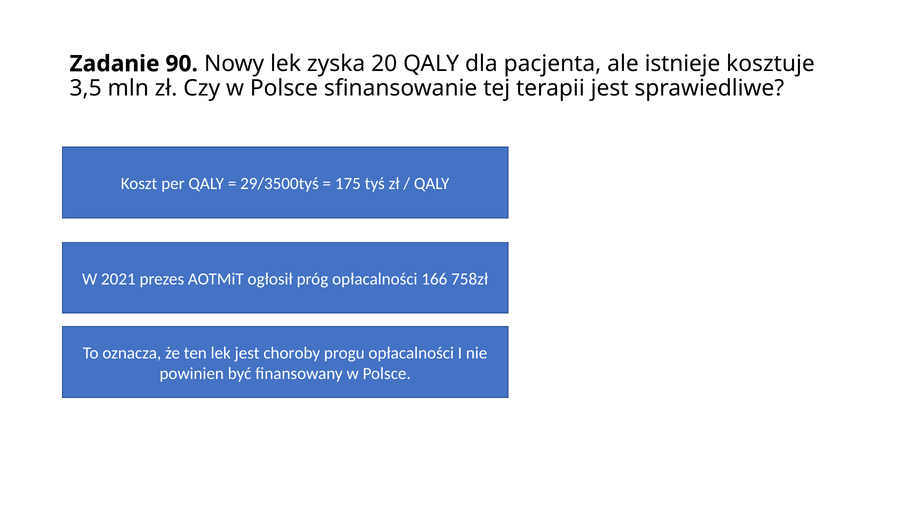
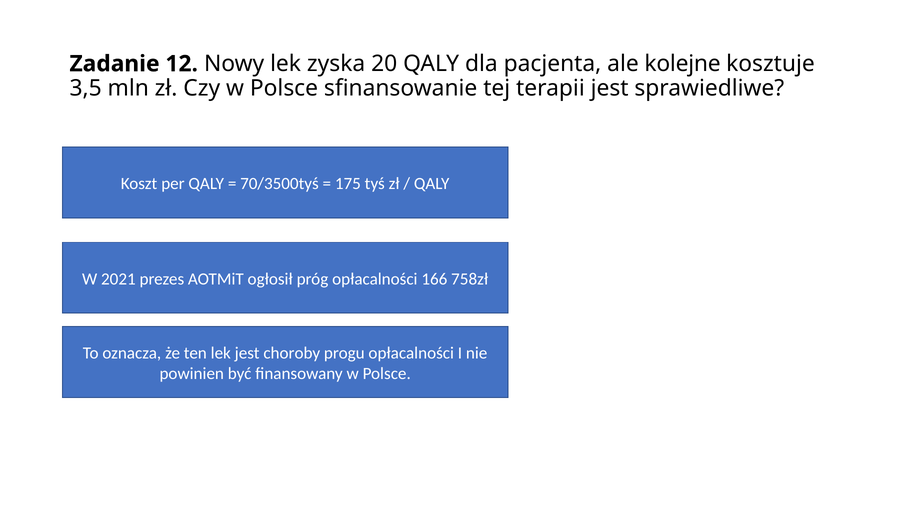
90: 90 -> 12
istnieje: istnieje -> kolejne
29/3500tyś: 29/3500tyś -> 70/3500tyś
